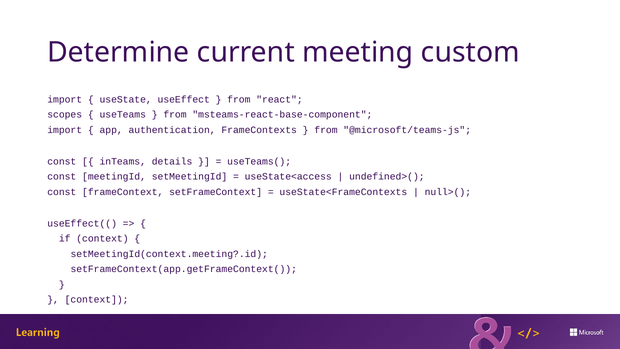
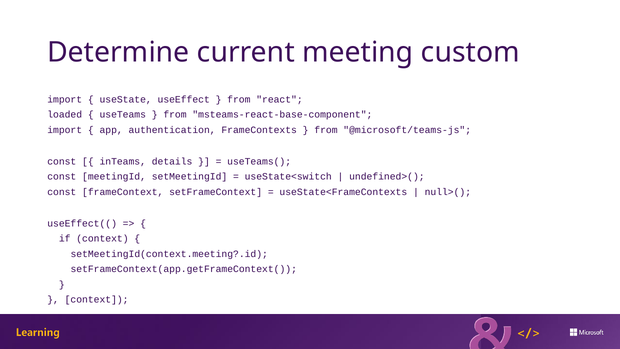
scopes: scopes -> loaded
useState<access: useState<access -> useState<switch
